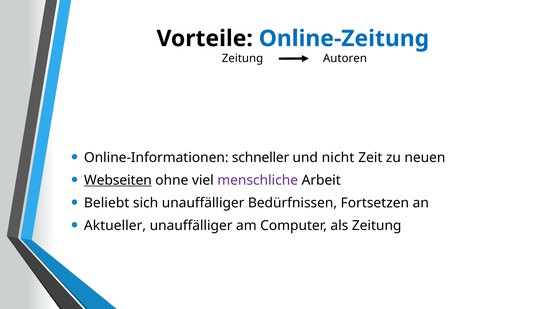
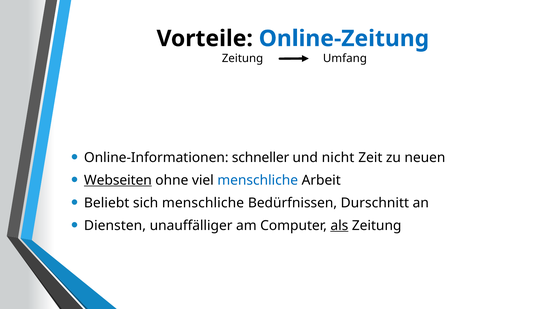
Autoren: Autoren -> Umfang
menschliche at (258, 180) colour: purple -> blue
sich unauffälliger: unauffälliger -> menschliche
Fortsetzen: Fortsetzen -> Durschnitt
Aktueller: Aktueller -> Diensten
als underline: none -> present
